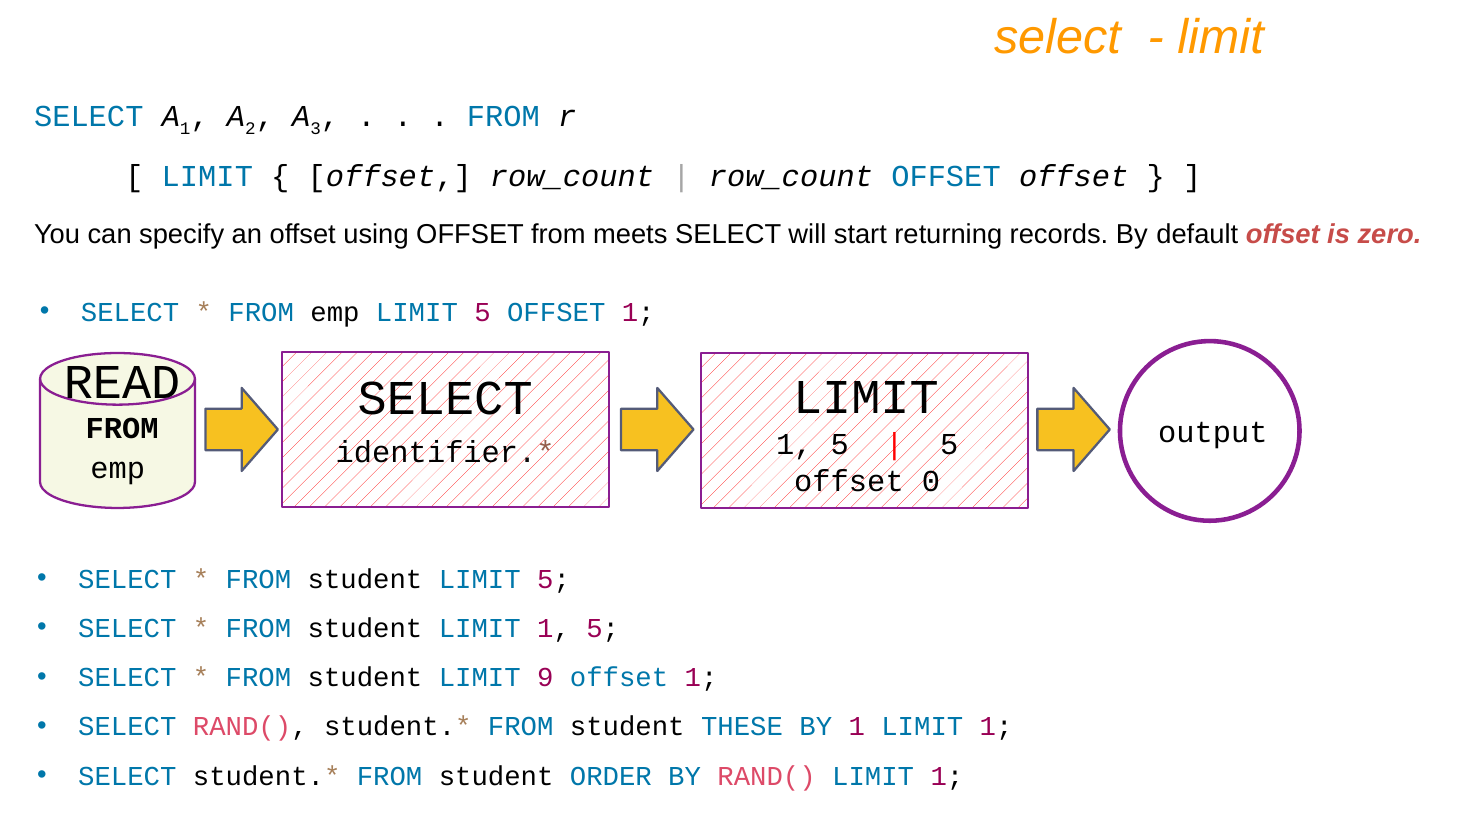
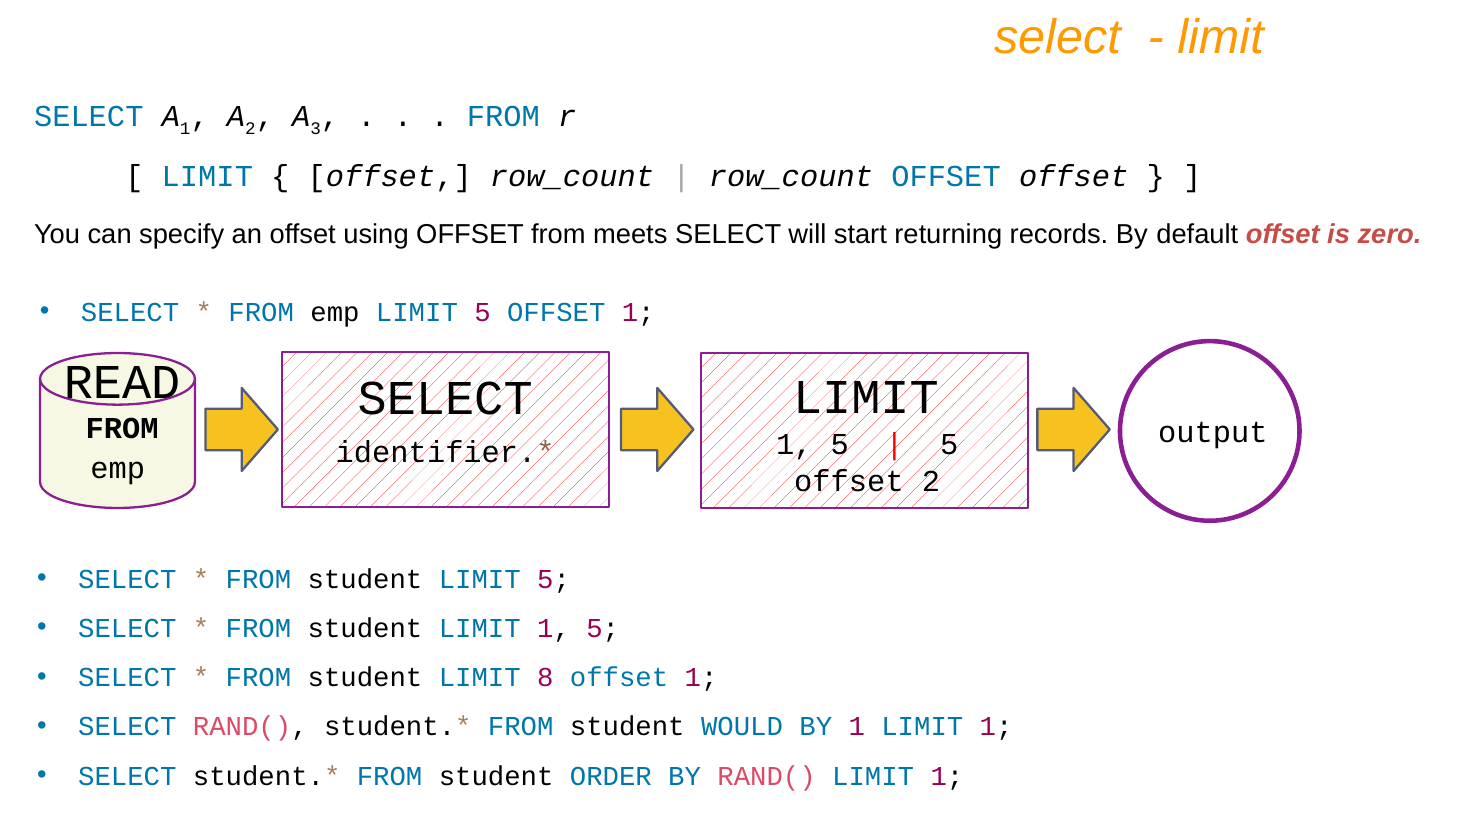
offset 0: 0 -> 2
9: 9 -> 8
THESE: THESE -> WOULD
